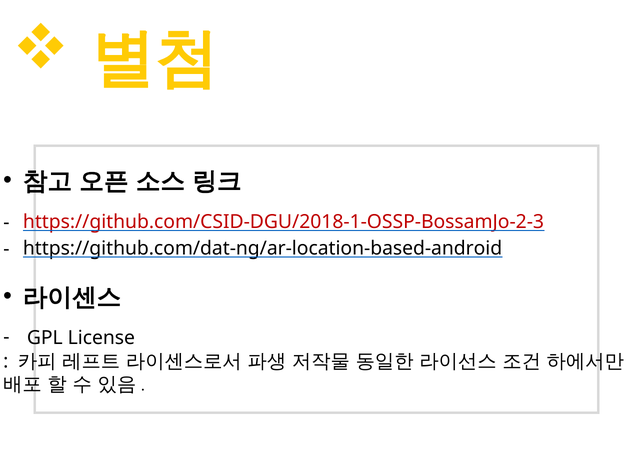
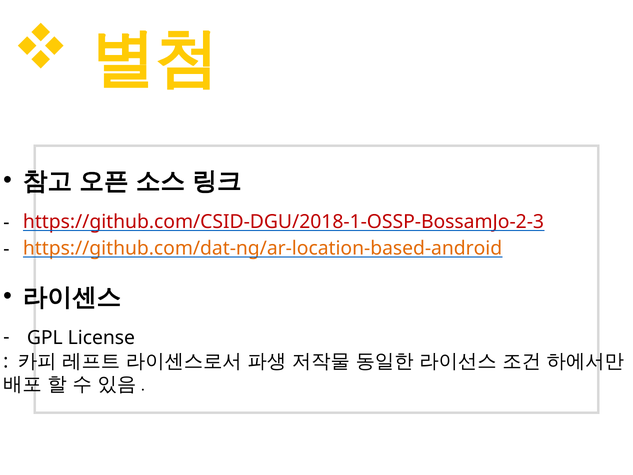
https://github.com/dat-ng/ar-location-based-android colour: black -> orange
